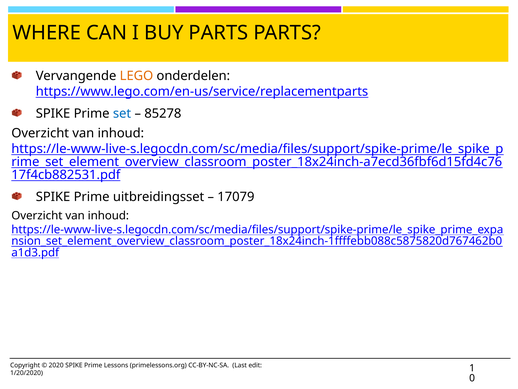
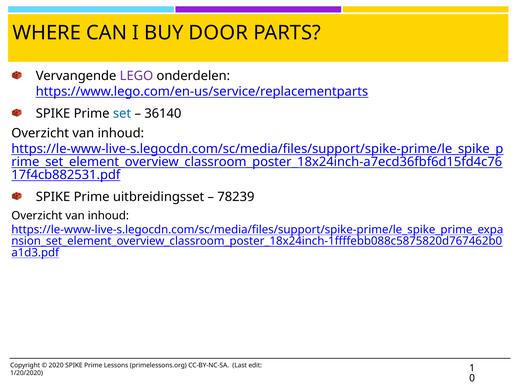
BUY PARTS: PARTS -> DOOR
LEGO colour: orange -> purple
85278: 85278 -> 36140
17079: 17079 -> 78239
